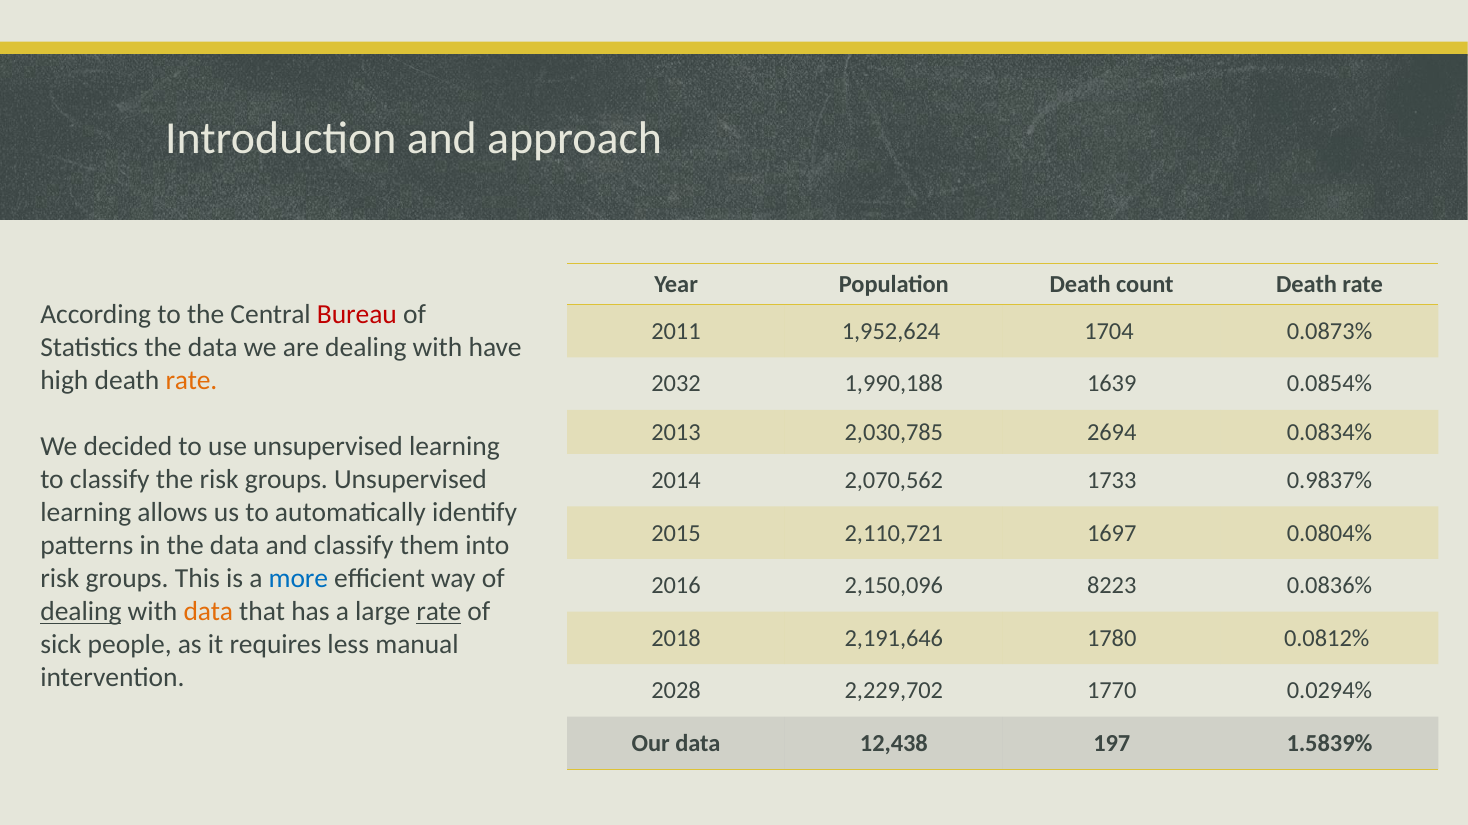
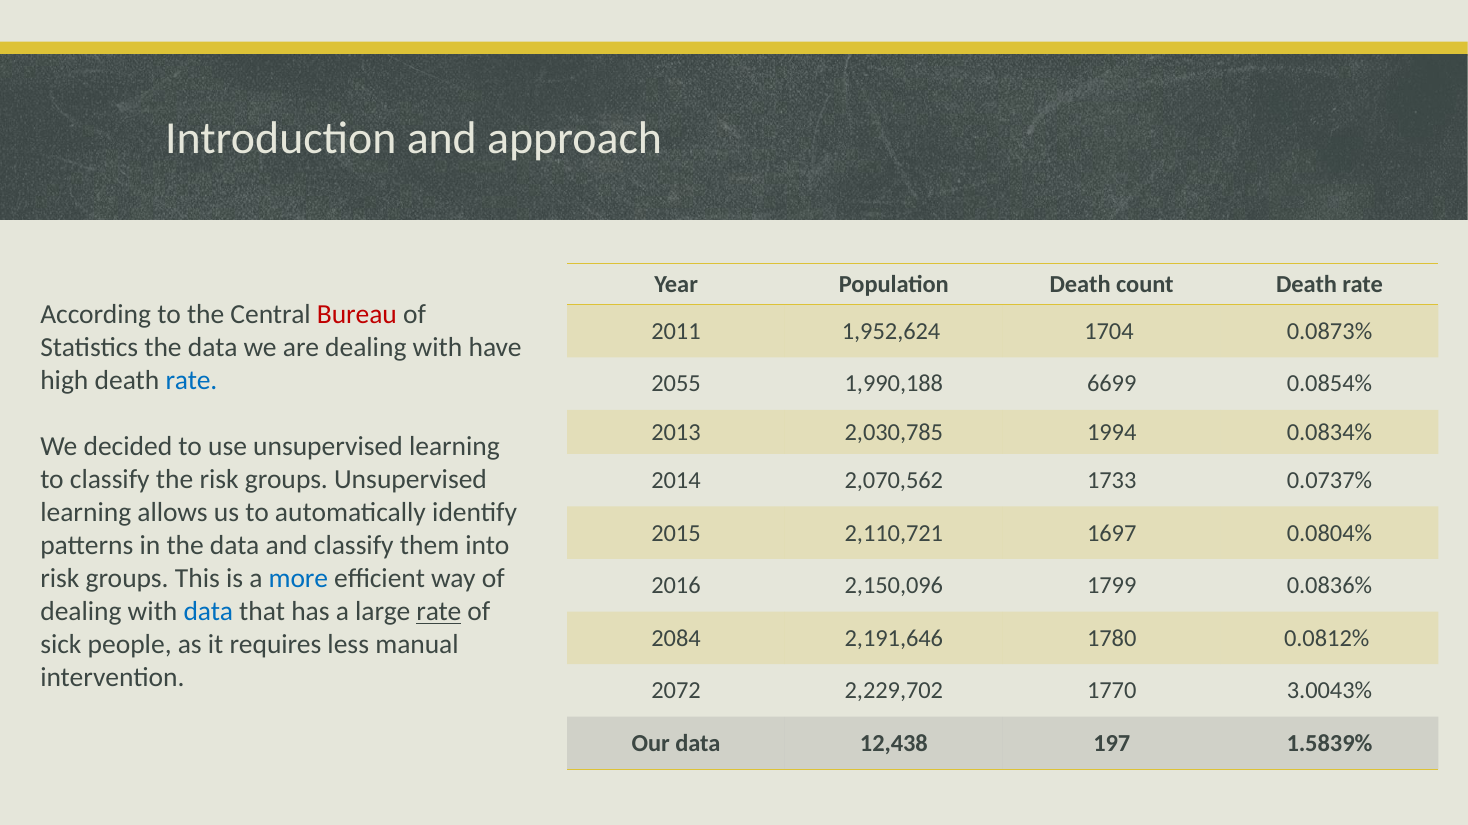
rate at (191, 381) colour: orange -> blue
2032: 2032 -> 2055
1639: 1639 -> 6699
2694: 2694 -> 1994
0.9837%: 0.9837% -> 0.0737%
8223: 8223 -> 1799
dealing at (81, 612) underline: present -> none
data at (208, 612) colour: orange -> blue
2018: 2018 -> 2084
2028: 2028 -> 2072
0.0294%: 0.0294% -> 3.0043%
